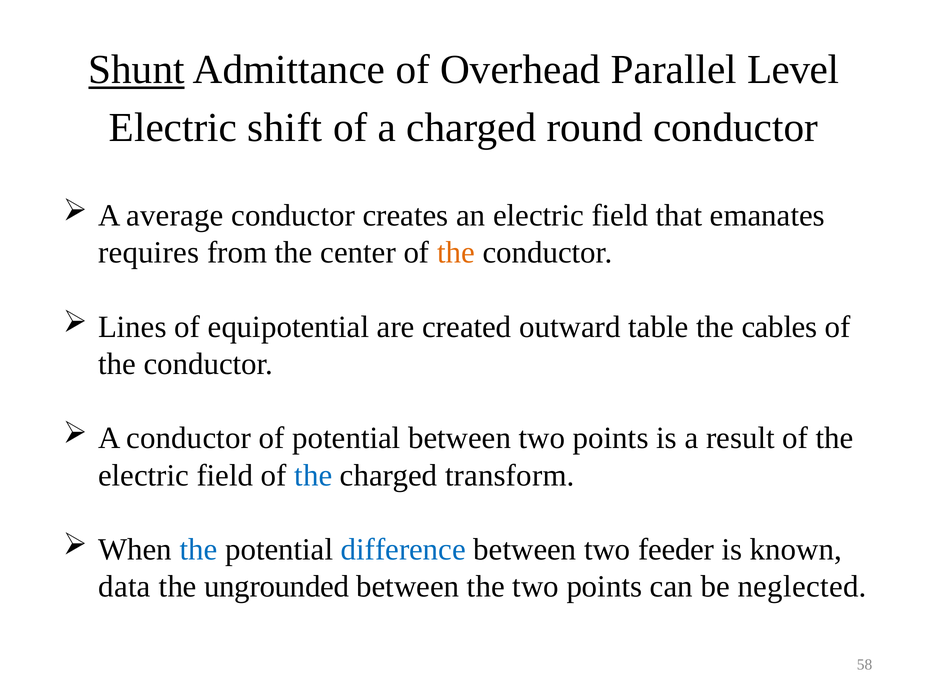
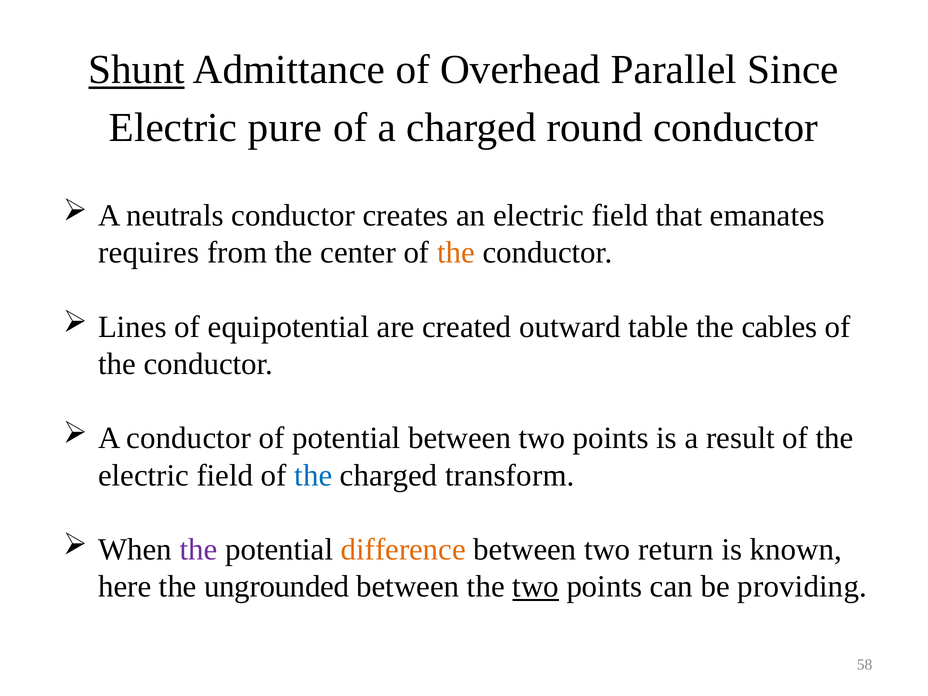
Level: Level -> Since
shift: shift -> pure
average: average -> neutrals
the at (198, 550) colour: blue -> purple
difference colour: blue -> orange
feeder: feeder -> return
data: data -> here
two at (536, 587) underline: none -> present
neglected: neglected -> providing
